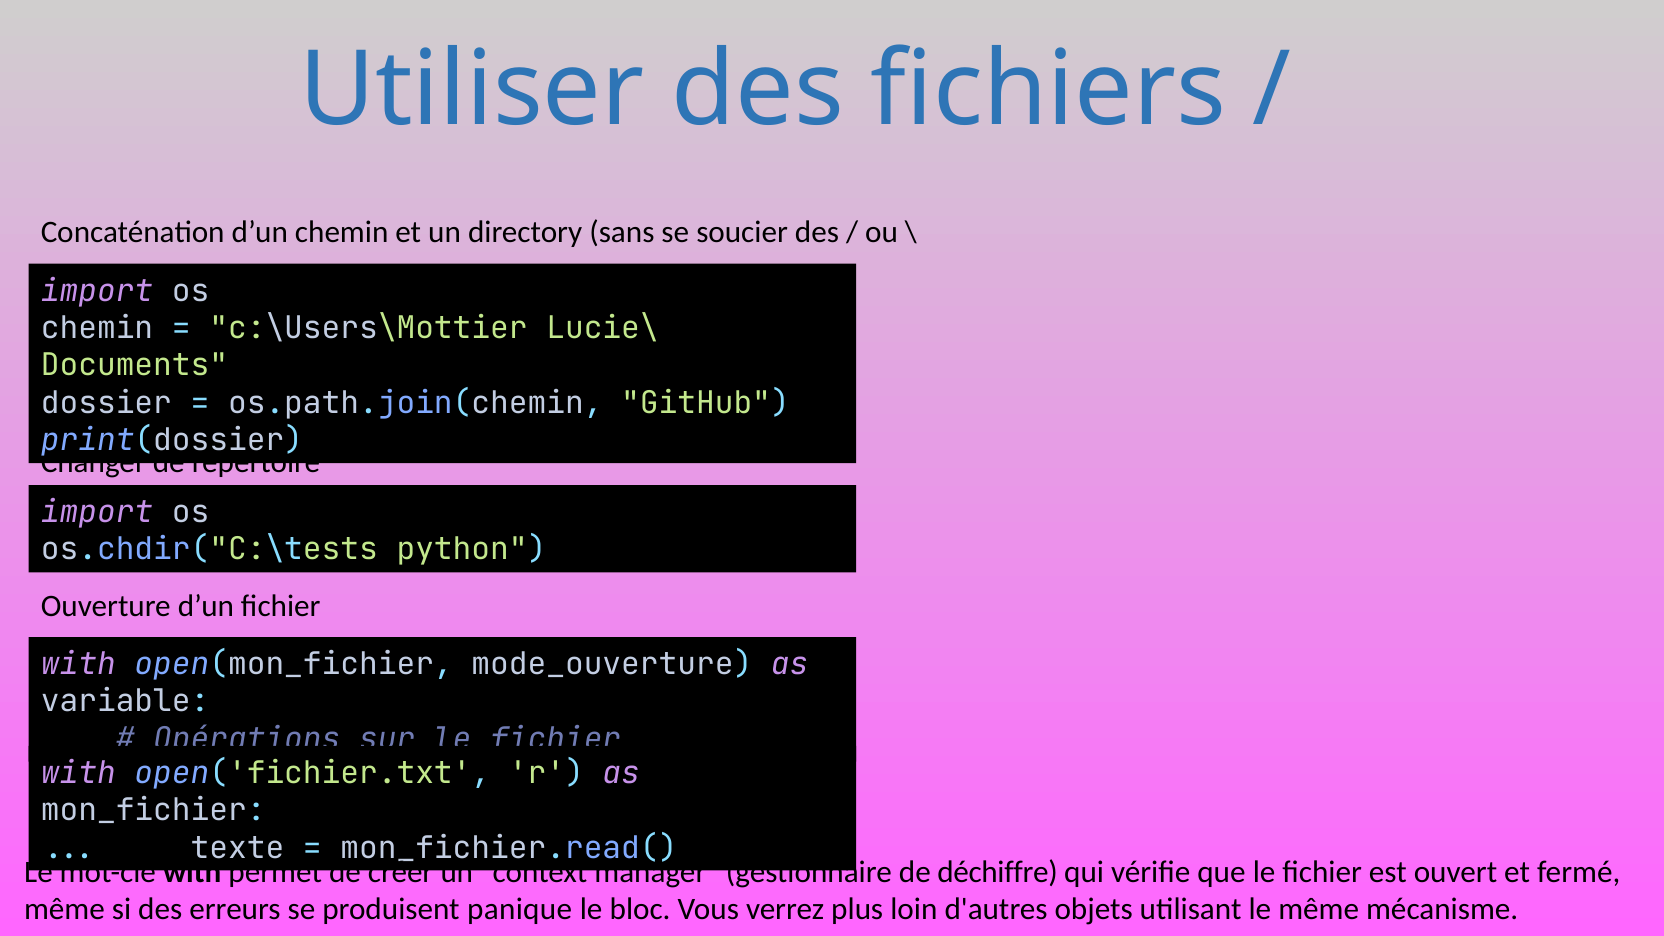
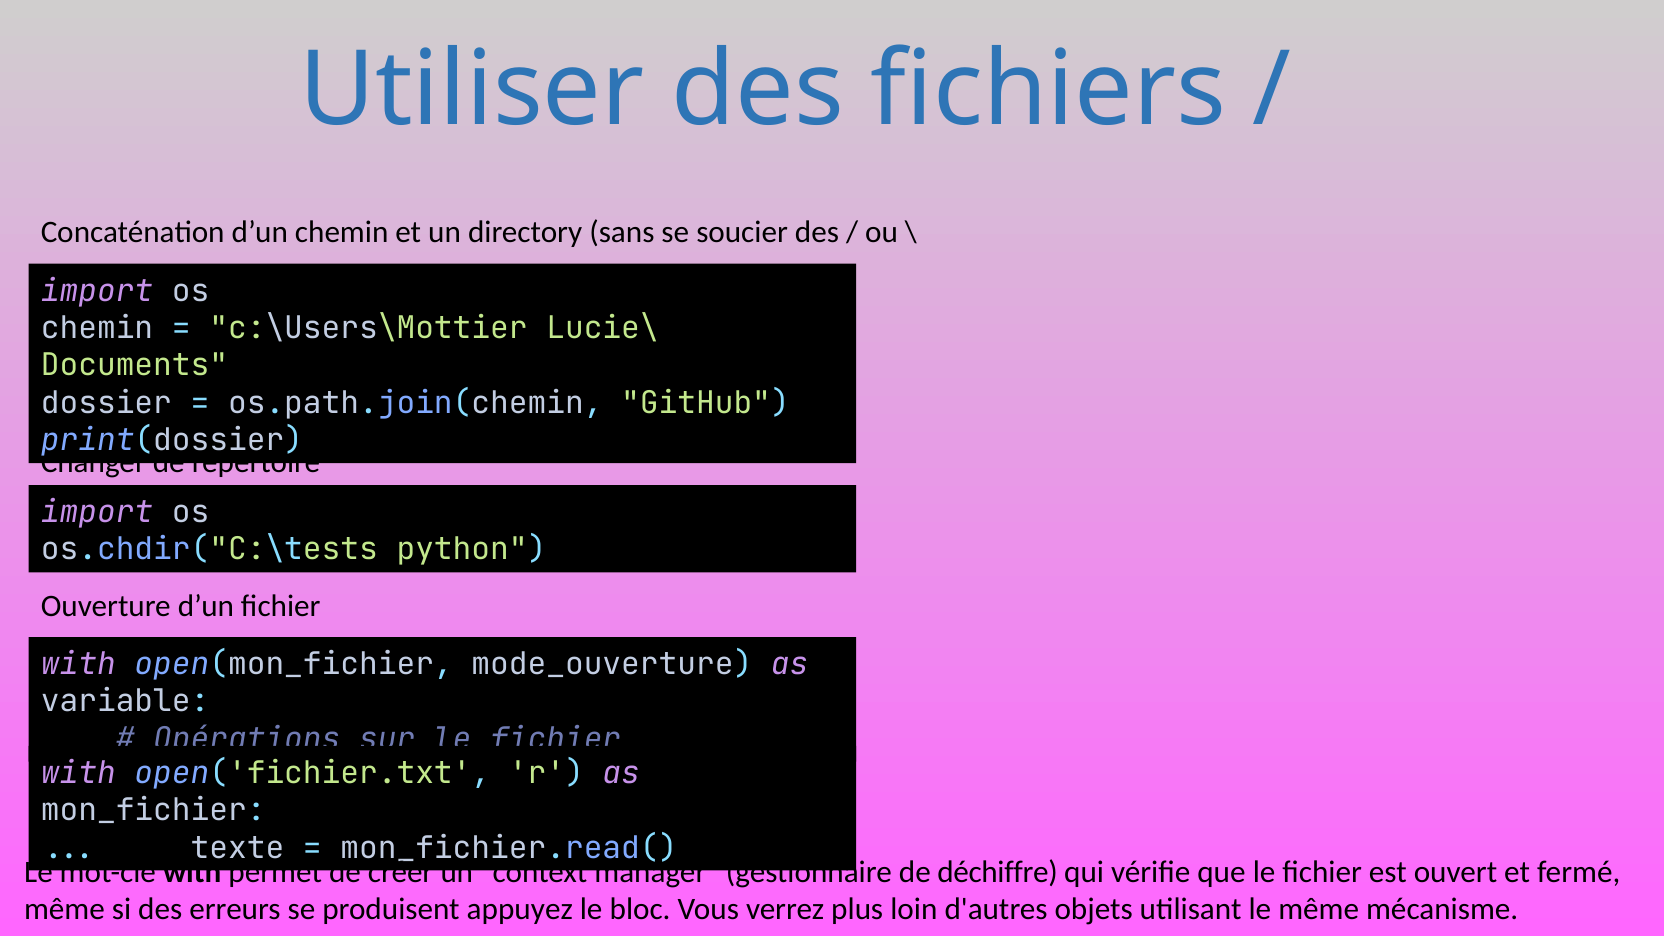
panique: panique -> appuyez
